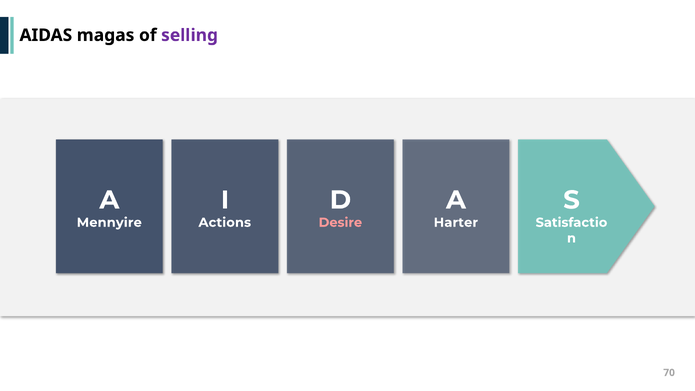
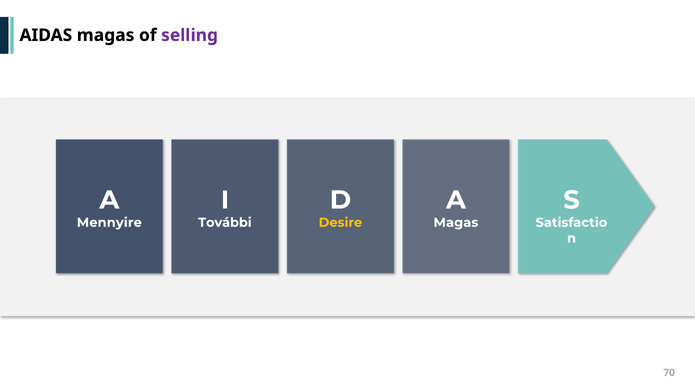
Actions: Actions -> További
Desire colour: pink -> yellow
Harter at (456, 222): Harter -> Magas
